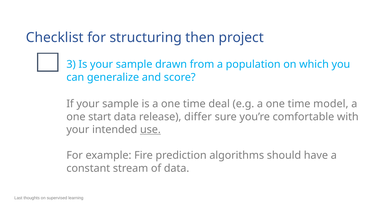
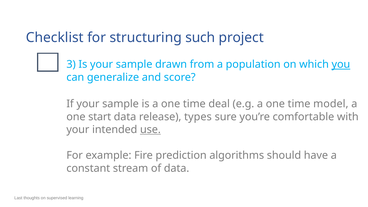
then: then -> such
you underline: none -> present
differ: differ -> types
